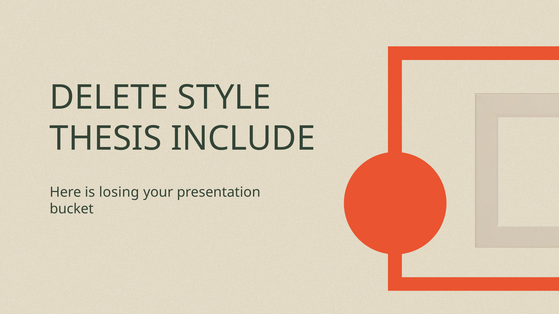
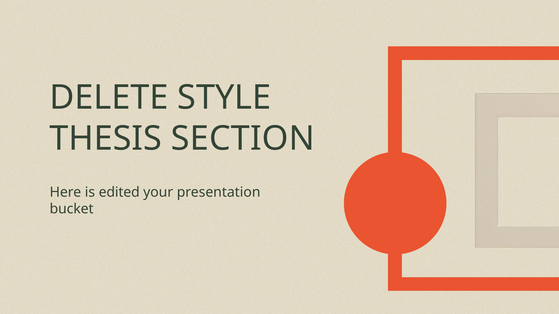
INCLUDE: INCLUDE -> SECTION
losing: losing -> edited
